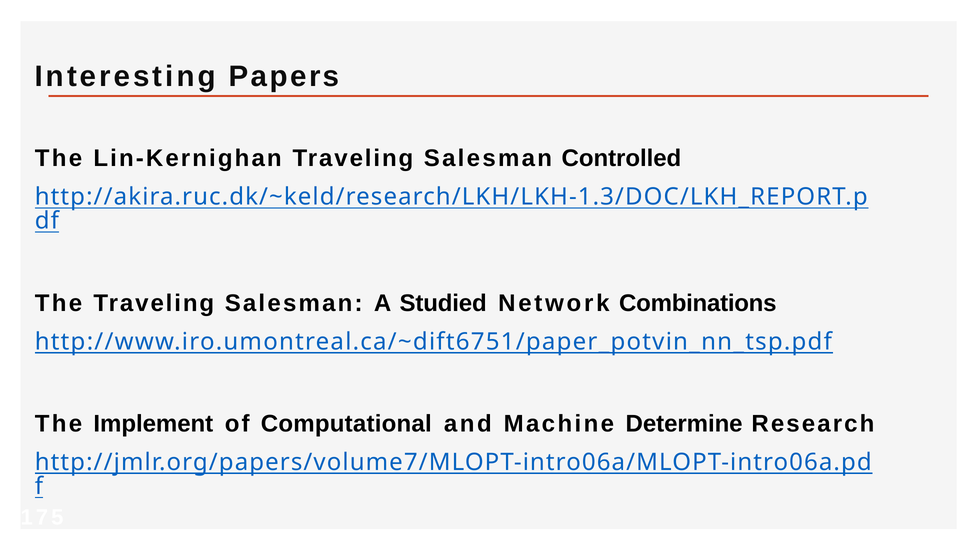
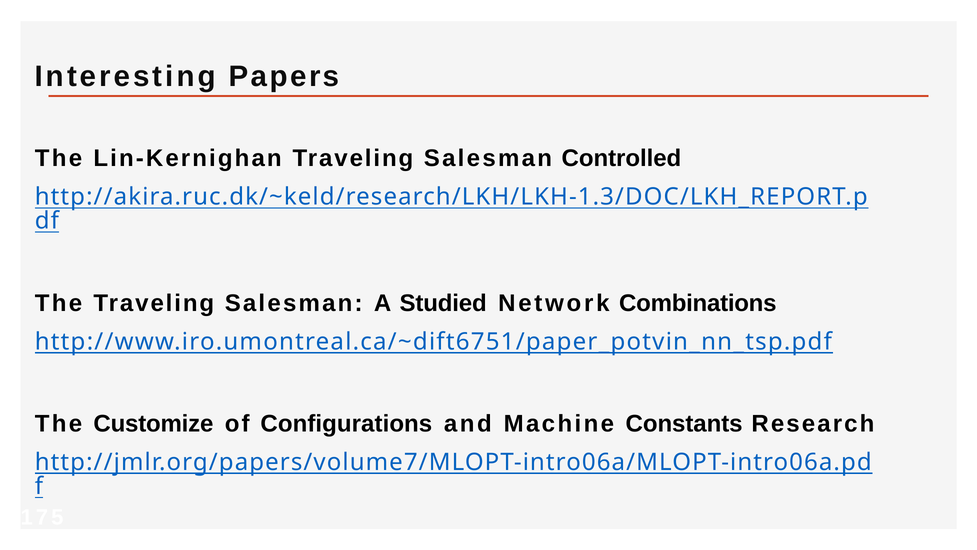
Implement: Implement -> Customize
Computational: Computational -> Configurations
Determine: Determine -> Constants
